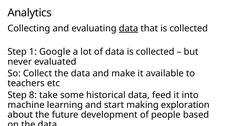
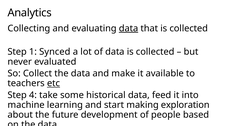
Google: Google -> Synced
etc underline: none -> present
8: 8 -> 4
